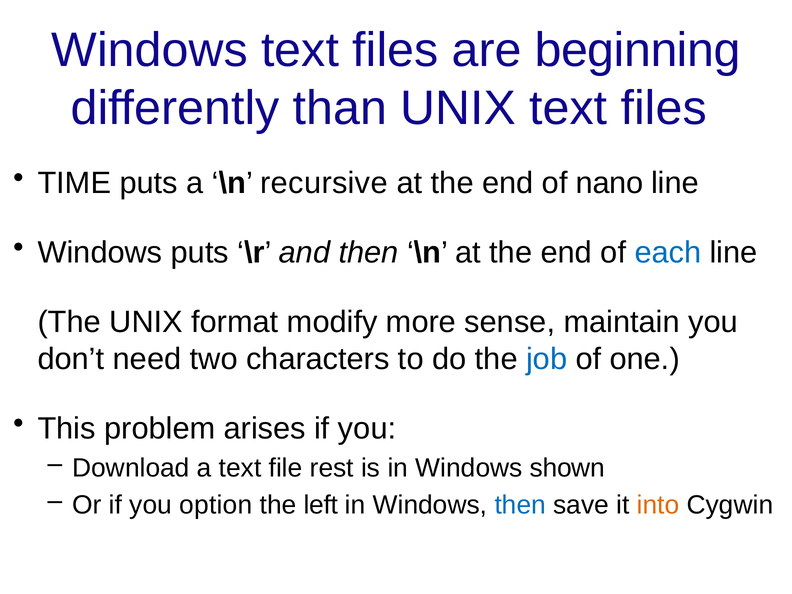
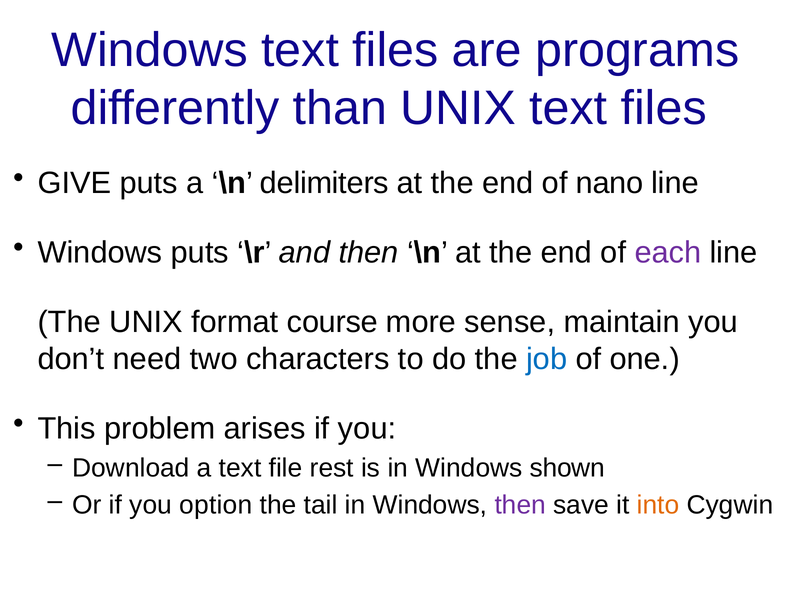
beginning: beginning -> programs
TIME: TIME -> GIVE
recursive: recursive -> delimiters
each colour: blue -> purple
modify: modify -> course
left: left -> tail
then at (520, 505) colour: blue -> purple
